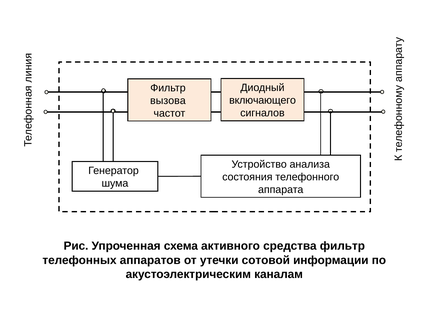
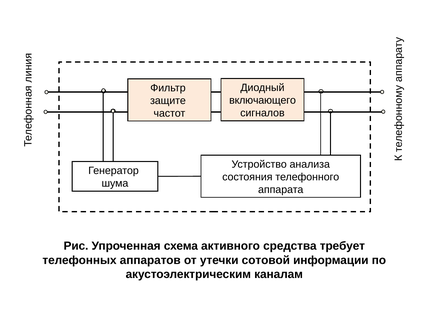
вызова: вызова -> защите
средства фильтр: фильтр -> требует
